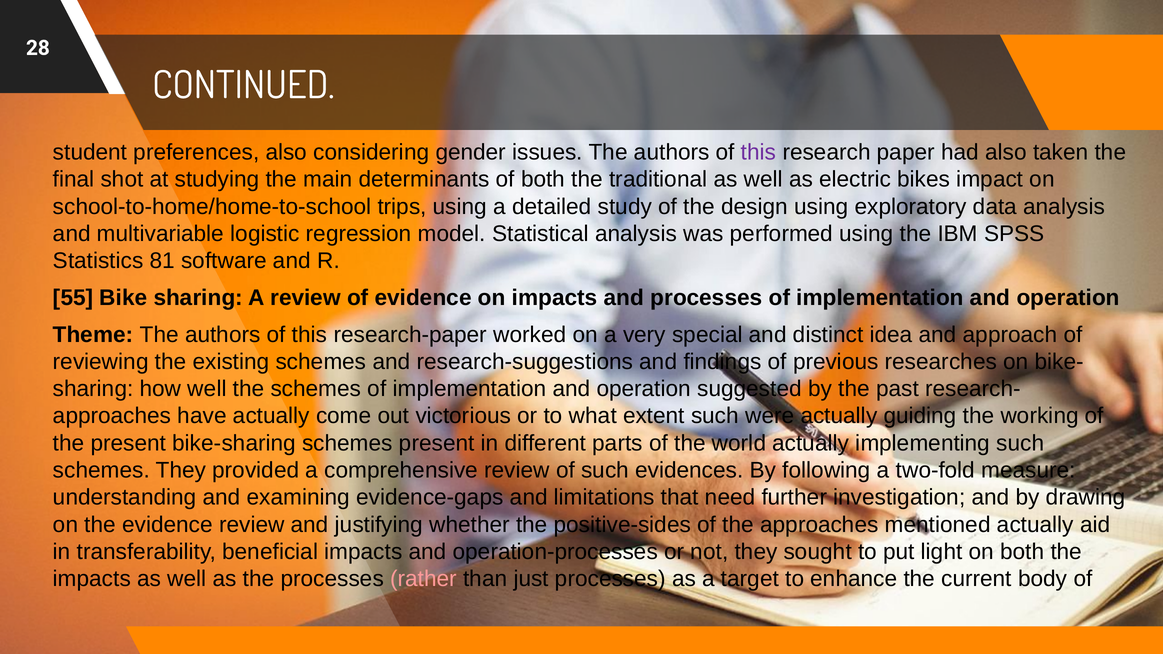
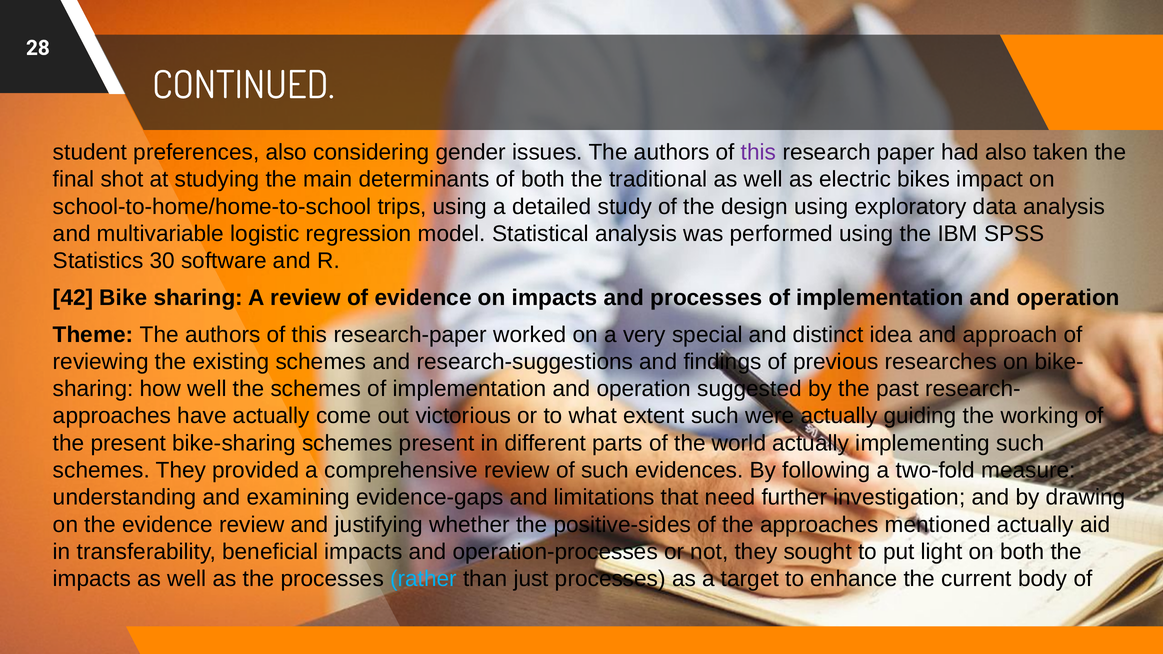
81: 81 -> 30
55: 55 -> 42
rather colour: pink -> light blue
